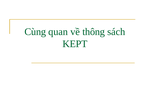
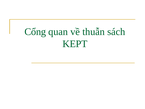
Cùng: Cùng -> Cổng
thông: thông -> thuẫn
